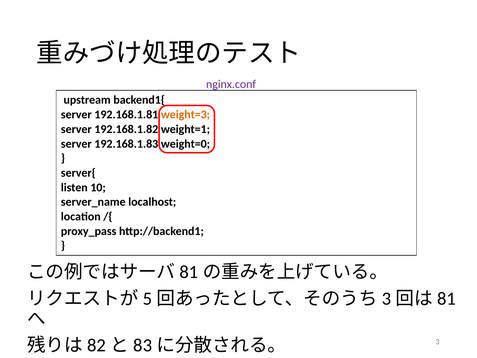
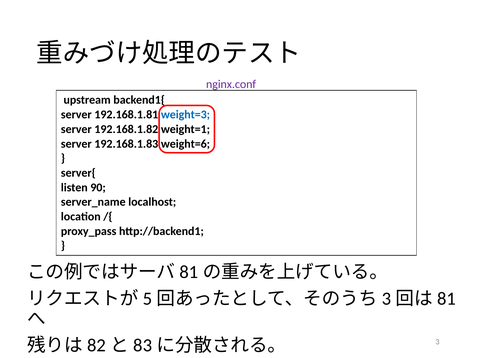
weight=3 colour: orange -> blue
weight=0: weight=0 -> weight=6
10: 10 -> 90
